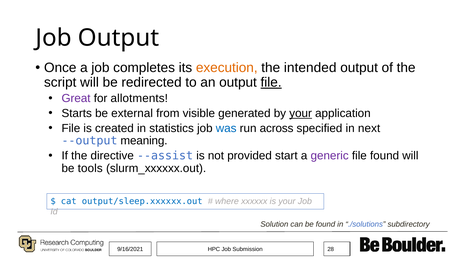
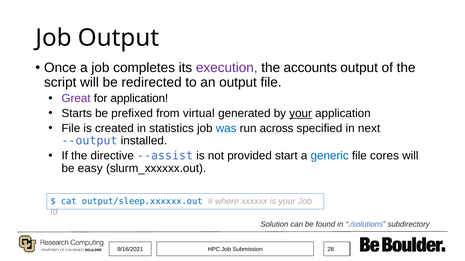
execution colour: orange -> purple
intended: intended -> accounts
file at (271, 83) underline: present -> none
for allotments: allotments -> application
external: external -> prefixed
visible: visible -> virtual
meaning: meaning -> installed
generic colour: purple -> blue
file found: found -> cores
tools: tools -> easy
